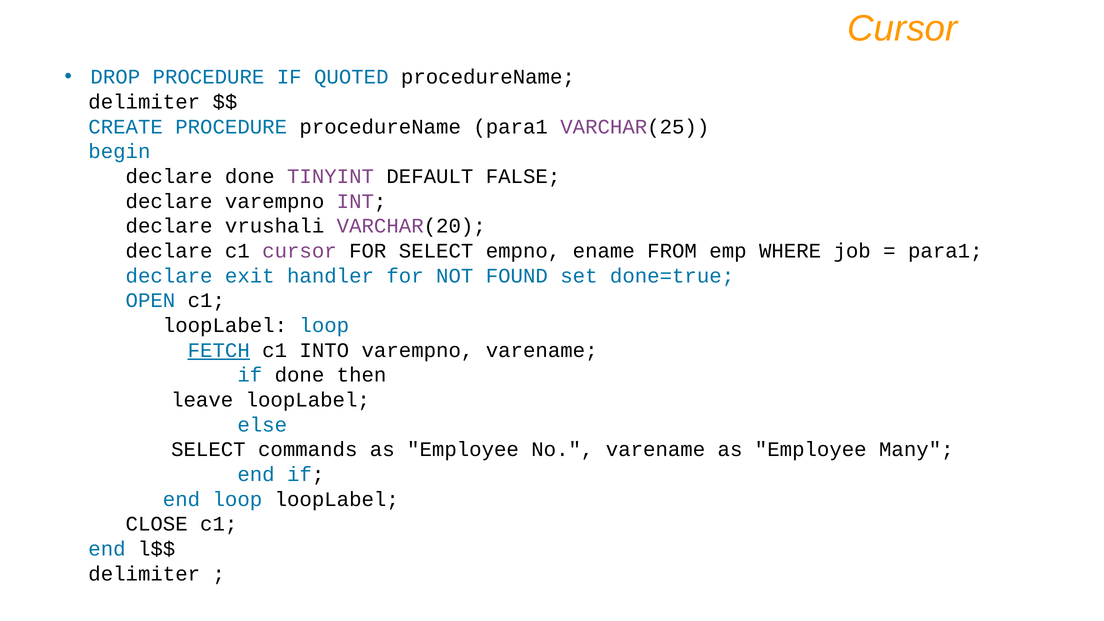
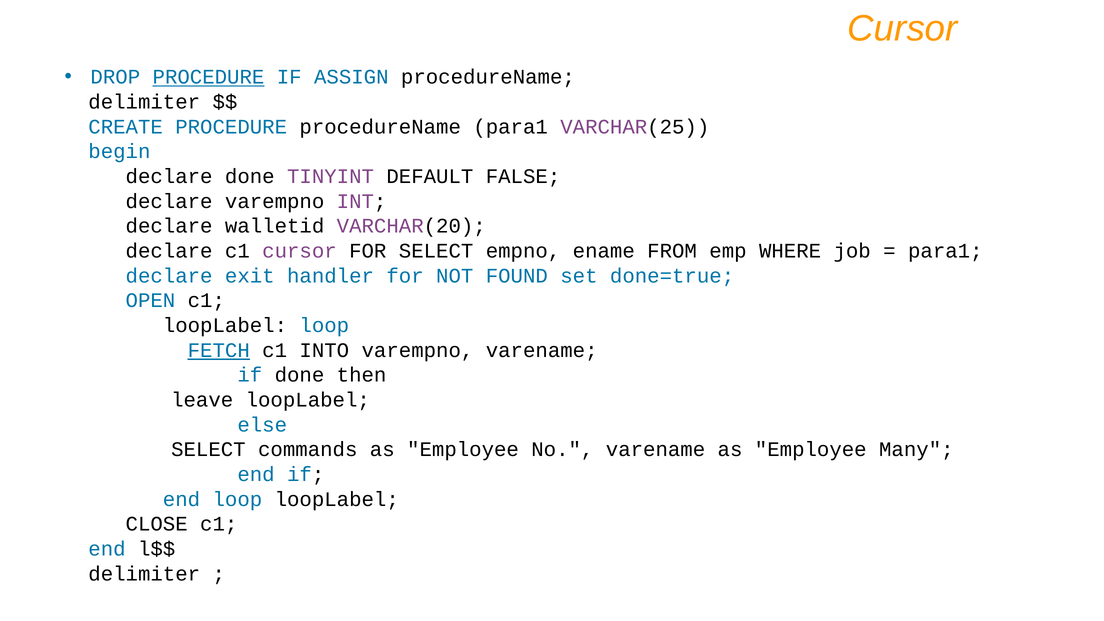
PROCEDURE at (208, 77) underline: none -> present
QUOTED: QUOTED -> ASSIGN
vrushali: vrushali -> walletid
